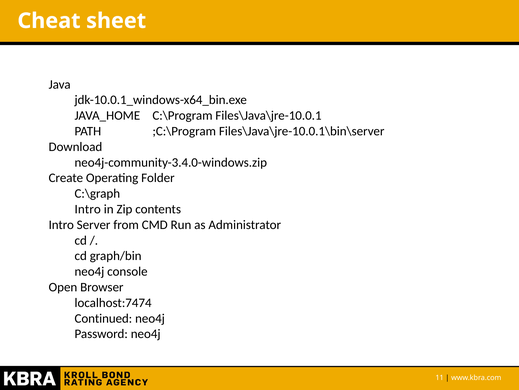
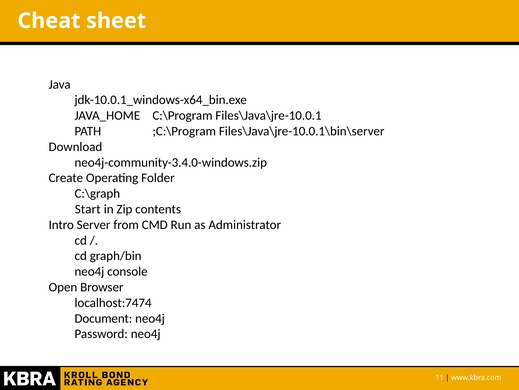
Intro at (88, 209): Intro -> Start
Continued: Continued -> Document
